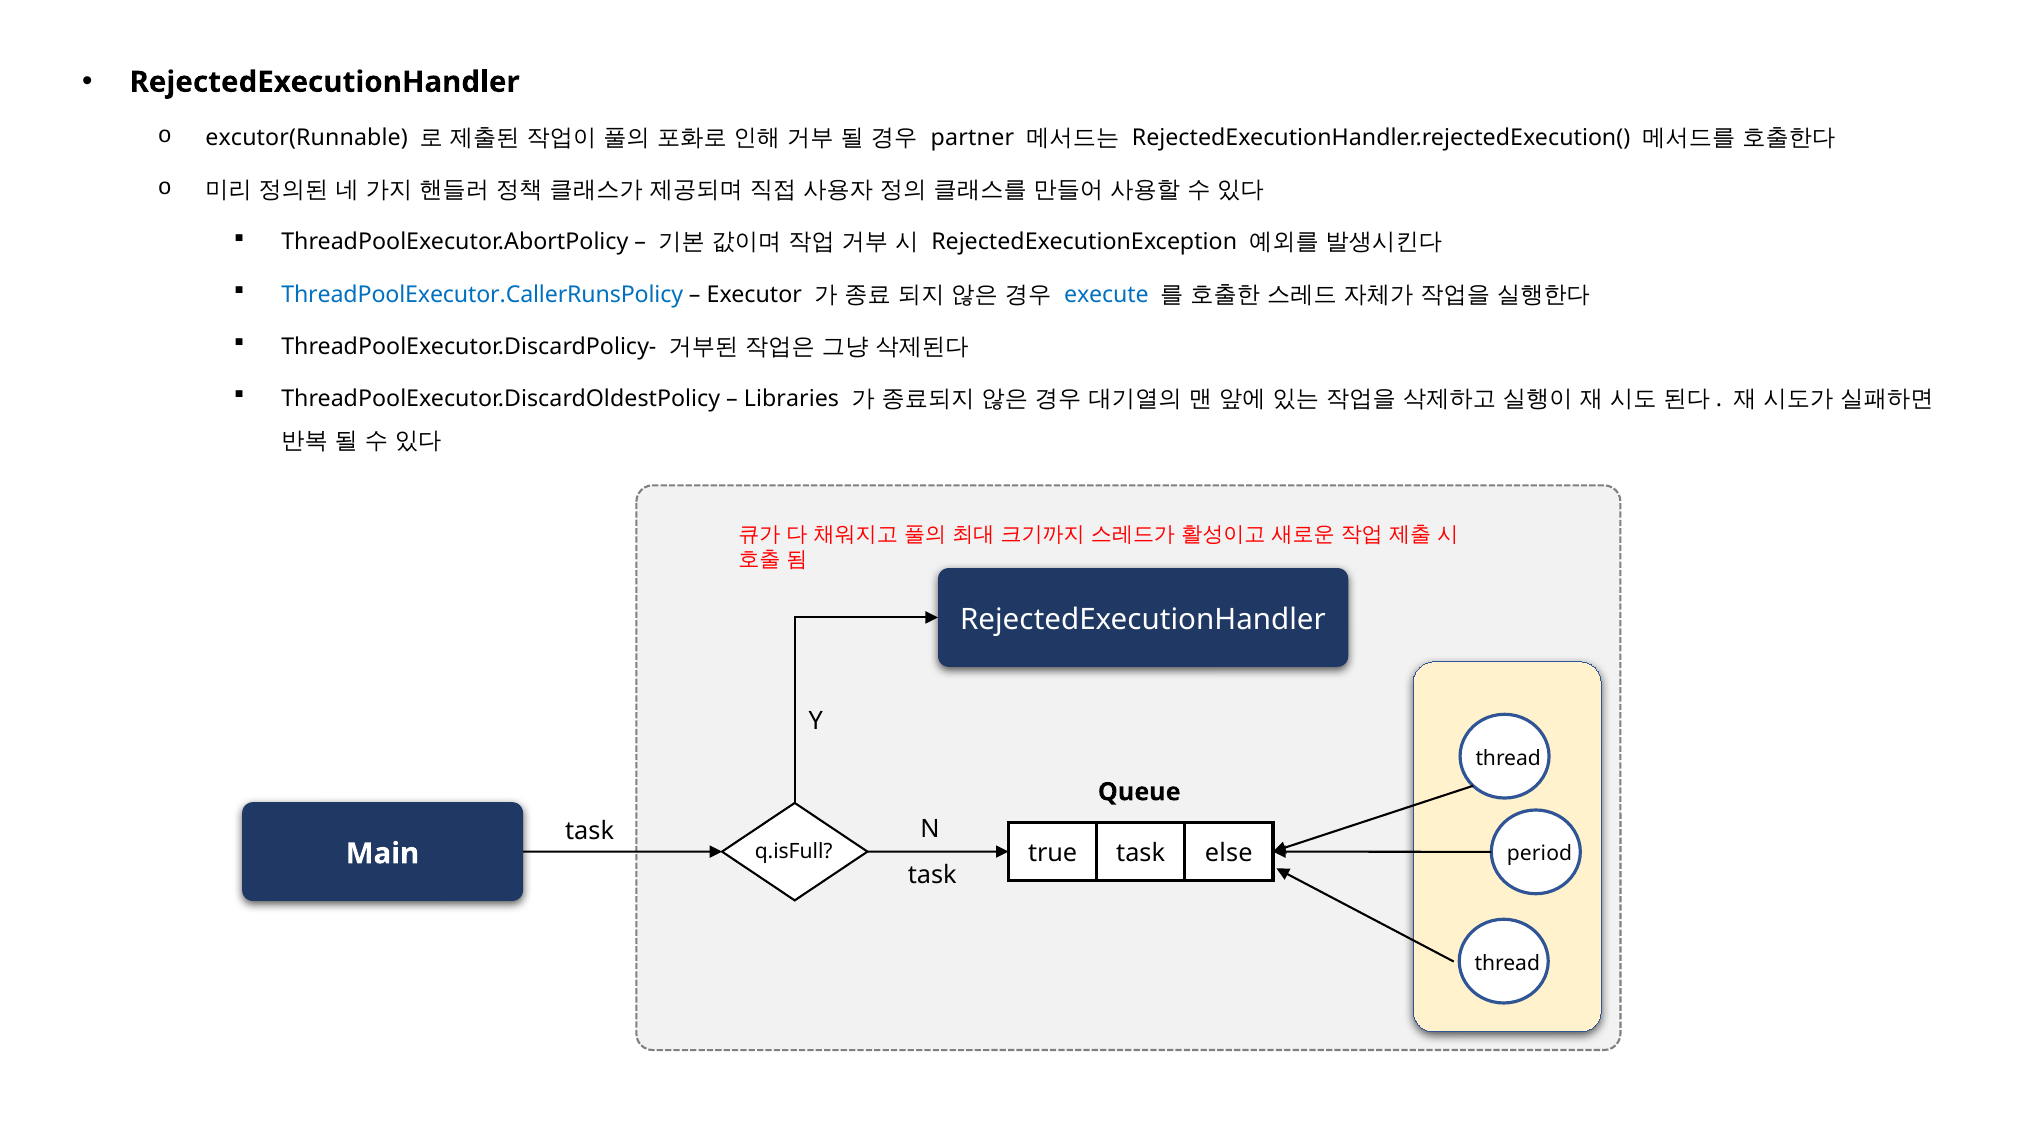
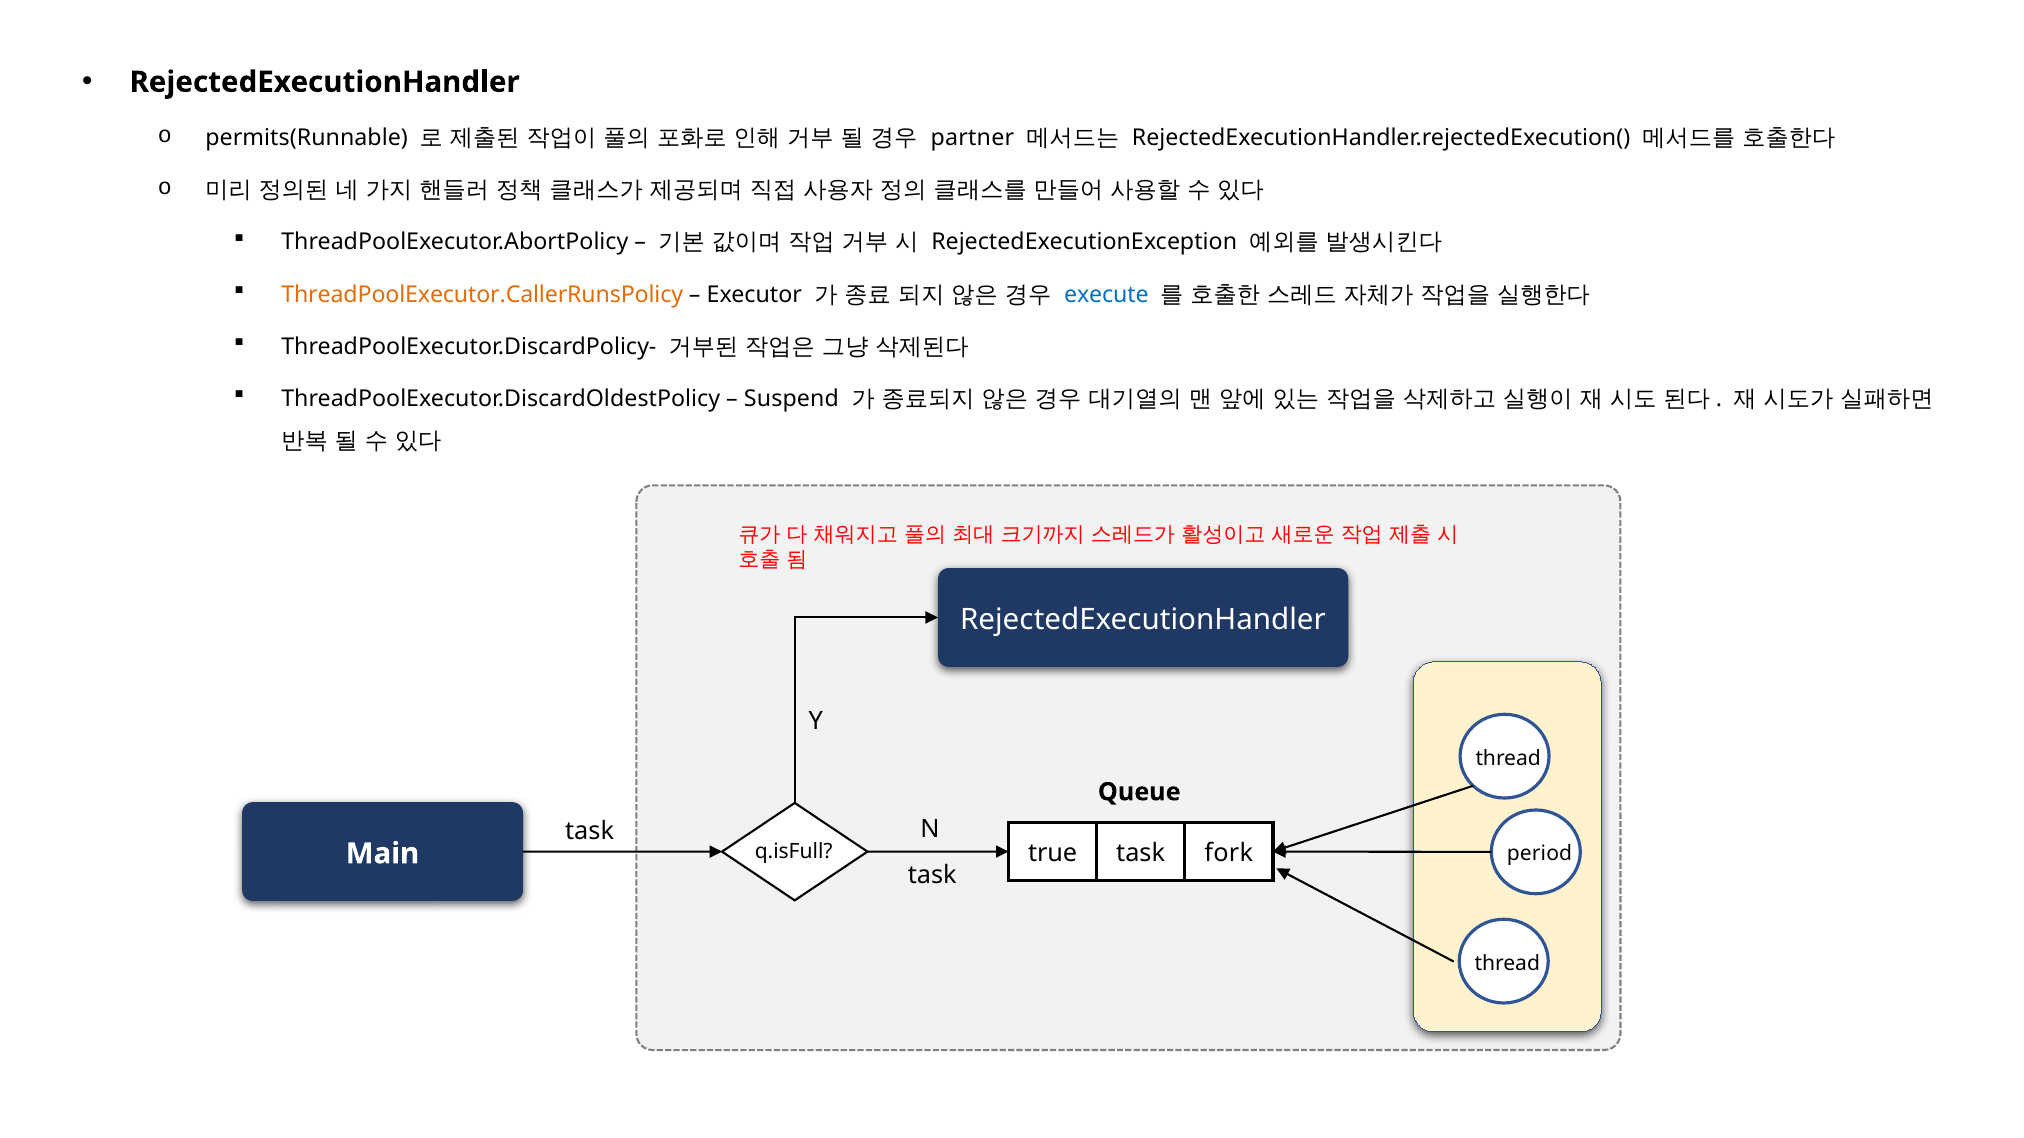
excutor(Runnable: excutor(Runnable -> permits(Runnable
ThreadPoolExecutor.CallerRunsPolicy colour: blue -> orange
Libraries: Libraries -> Suspend
else: else -> fork
